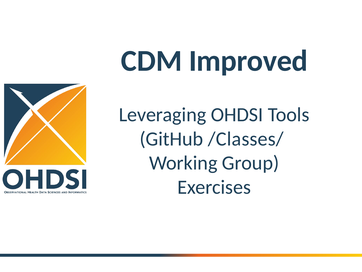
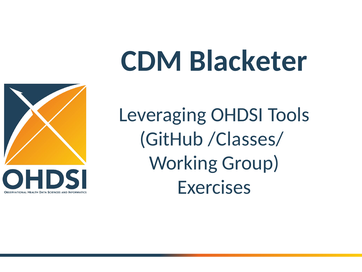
Improved: Improved -> Blacketer
